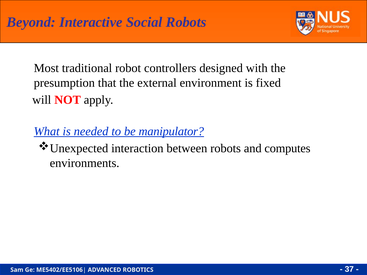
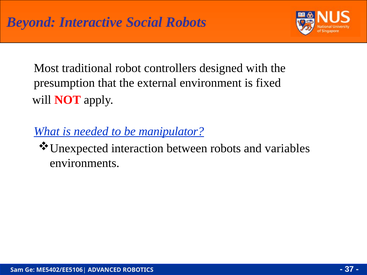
computes: computes -> variables
